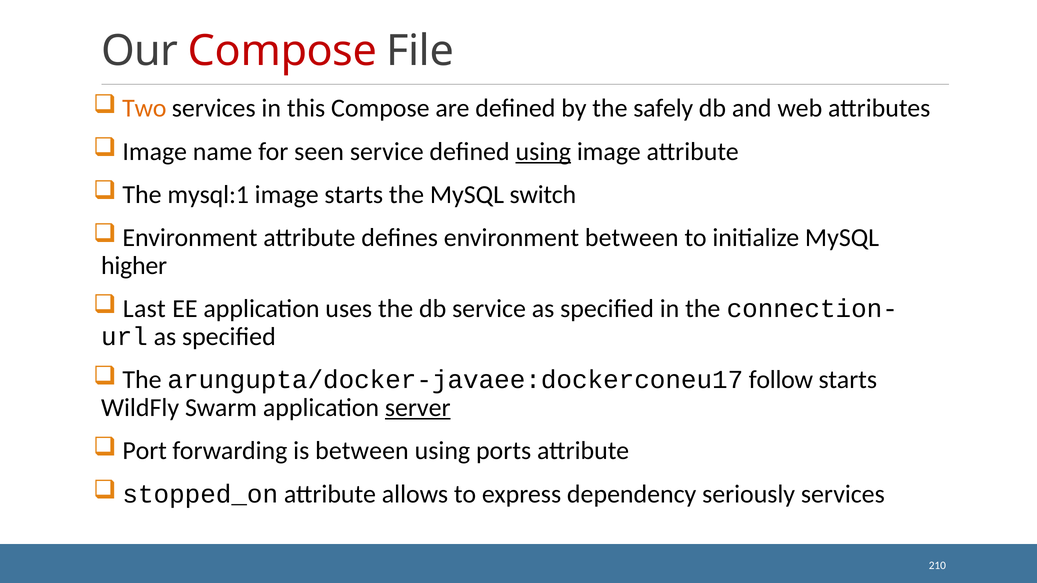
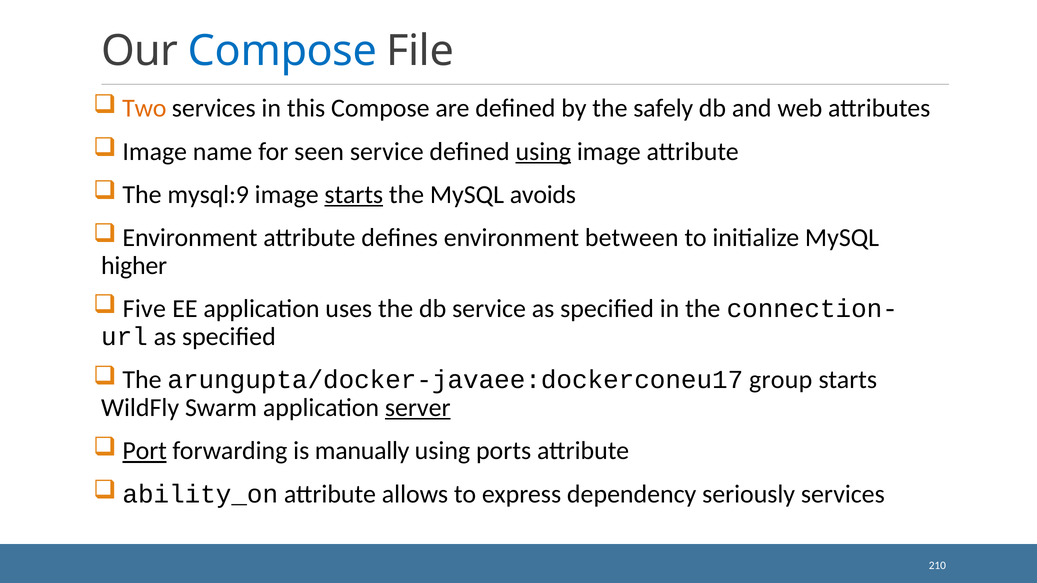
Compose at (283, 51) colour: red -> blue
mysql:1: mysql:1 -> mysql:9
starts at (354, 195) underline: none -> present
switch: switch -> avoids
Last: Last -> Five
follow: follow -> group
Port underline: none -> present
is between: between -> manually
stopped_on: stopped_on -> ability_on
